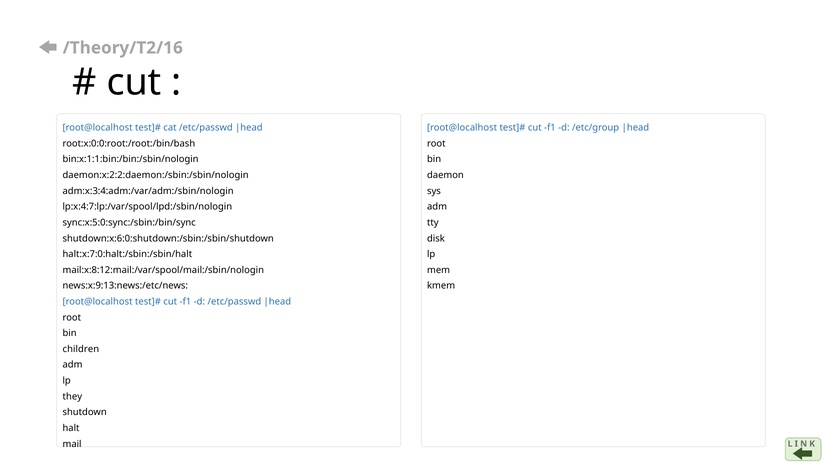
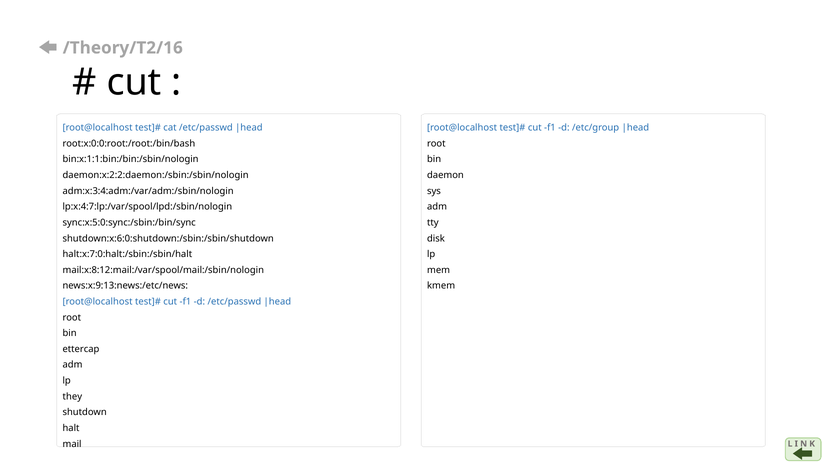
children: children -> ettercap
